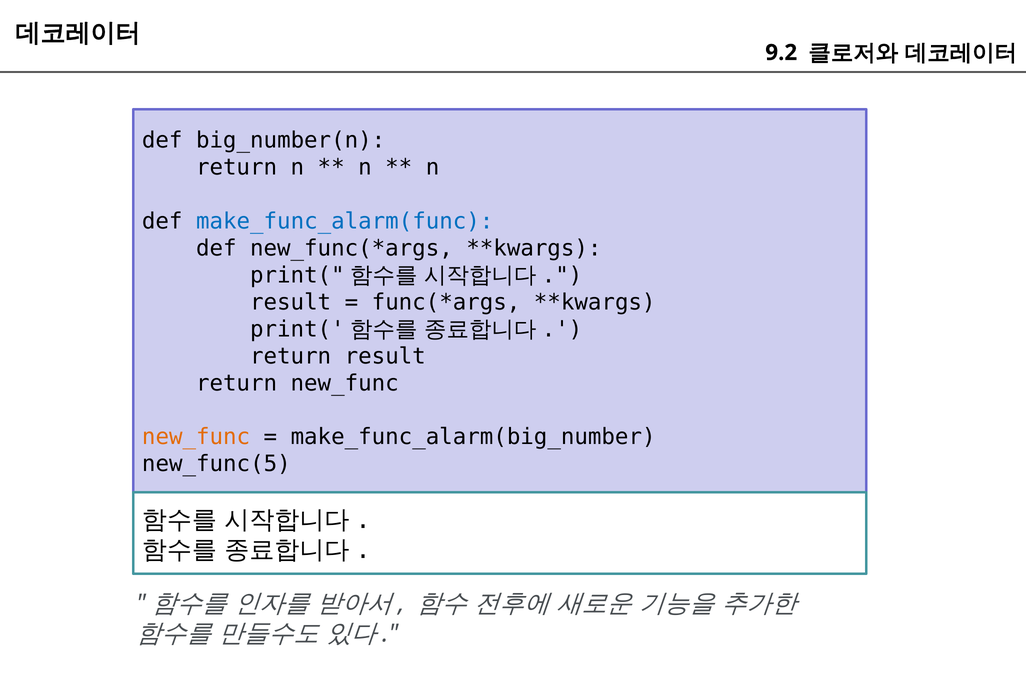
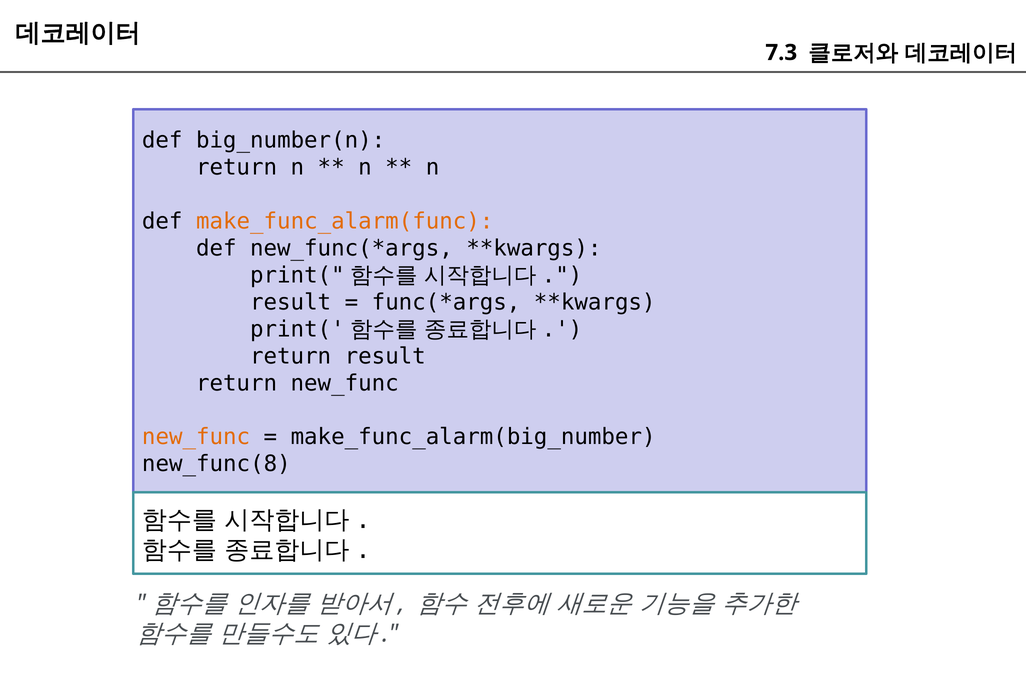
9.2: 9.2 -> 7.3
make_func_alarm(func colour: blue -> orange
new_func(5: new_func(5 -> new_func(8
